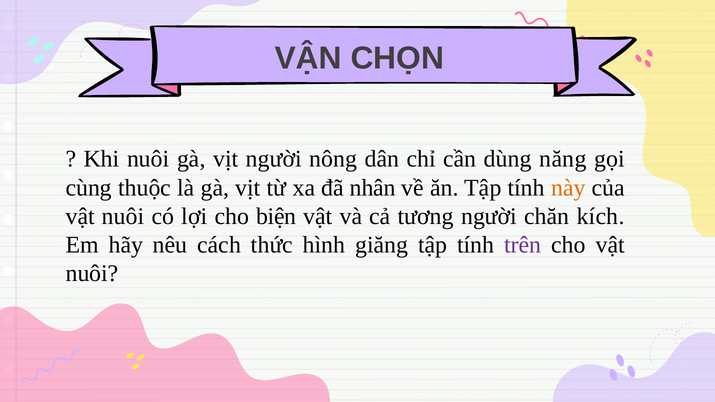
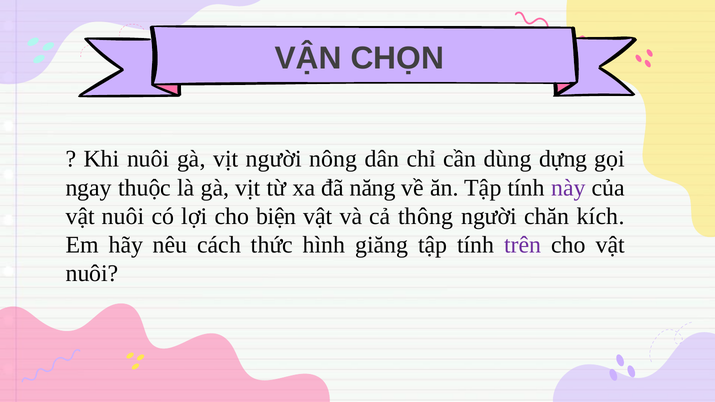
năng: năng -> dựng
cùng: cùng -> ngay
nhân: nhân -> năng
này colour: orange -> purple
tương: tương -> thông
